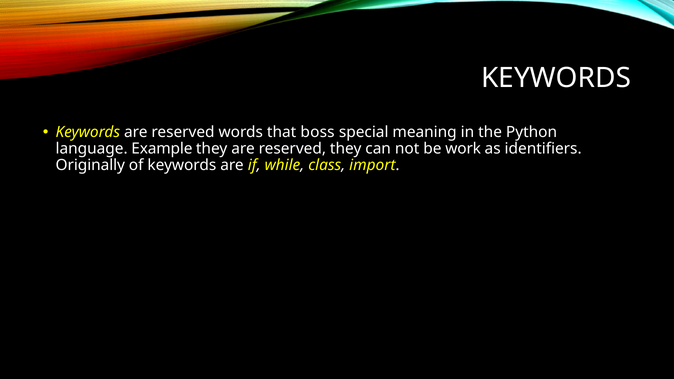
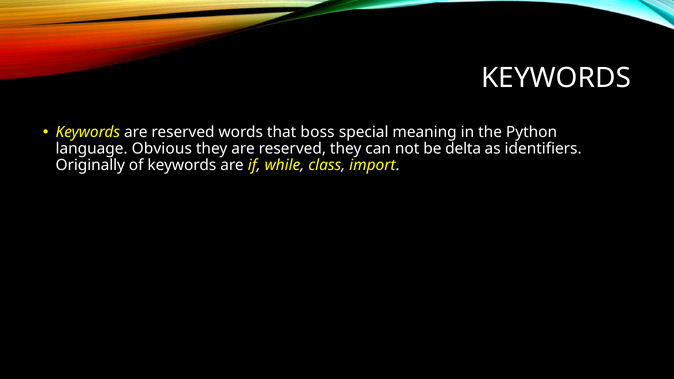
Example: Example -> Obvious
work: work -> delta
